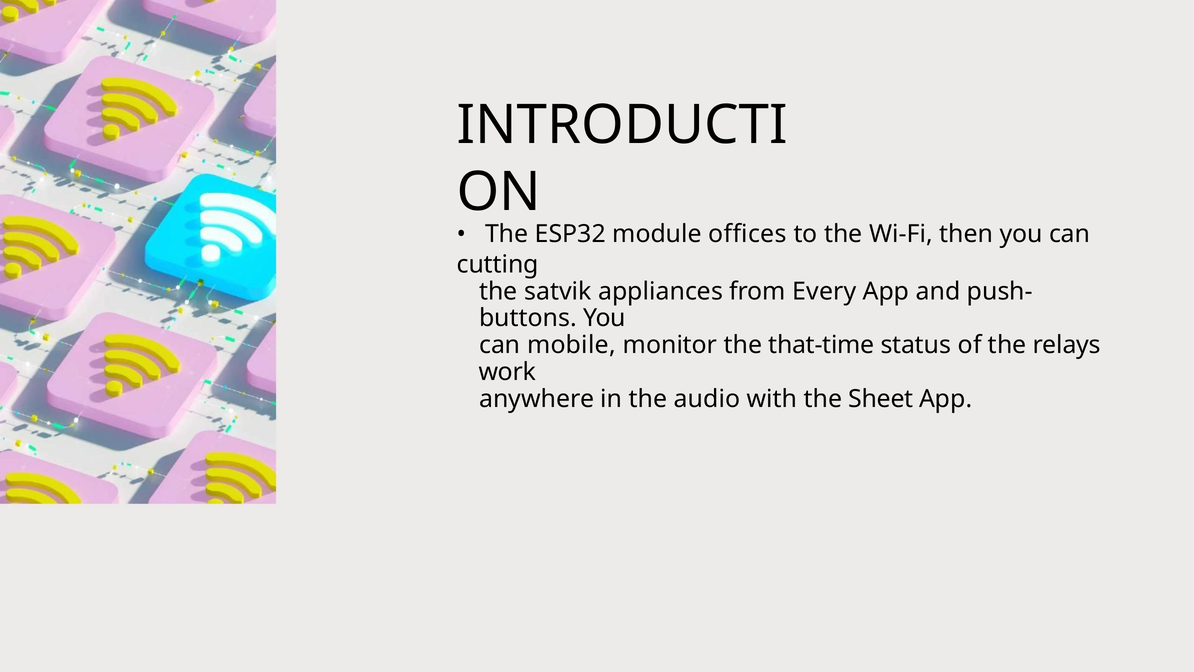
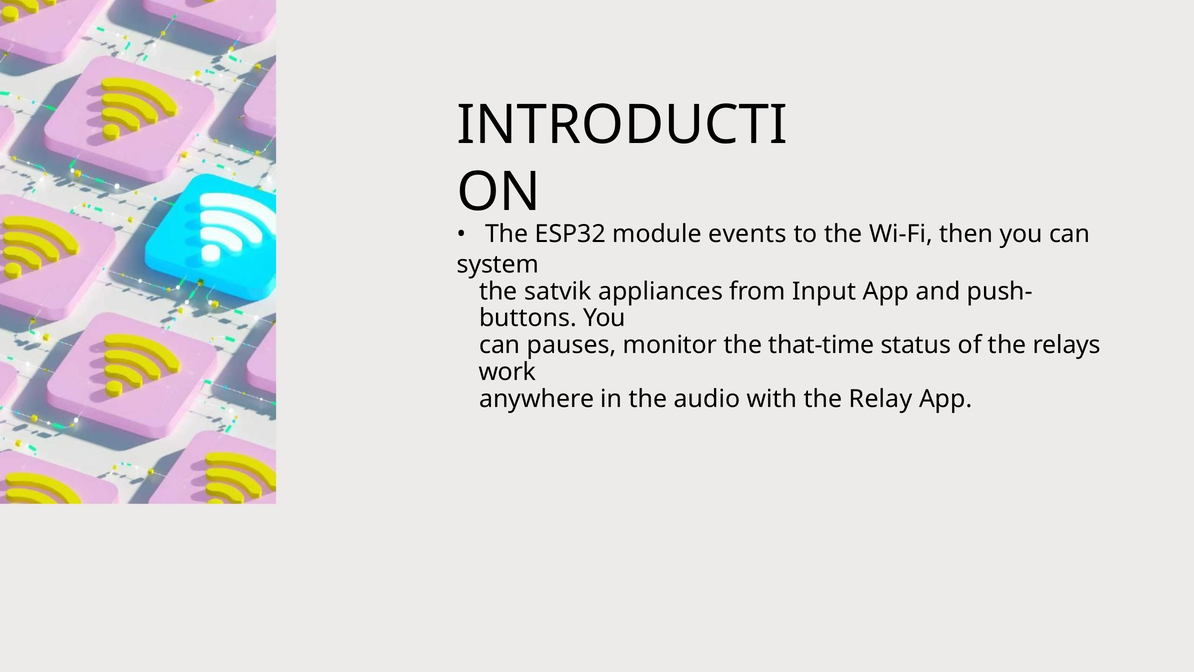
offices: offices -> events
cutting: cutting -> system
Every: Every -> Input
mobile: mobile -> pauses
Sheet: Sheet -> Relay
